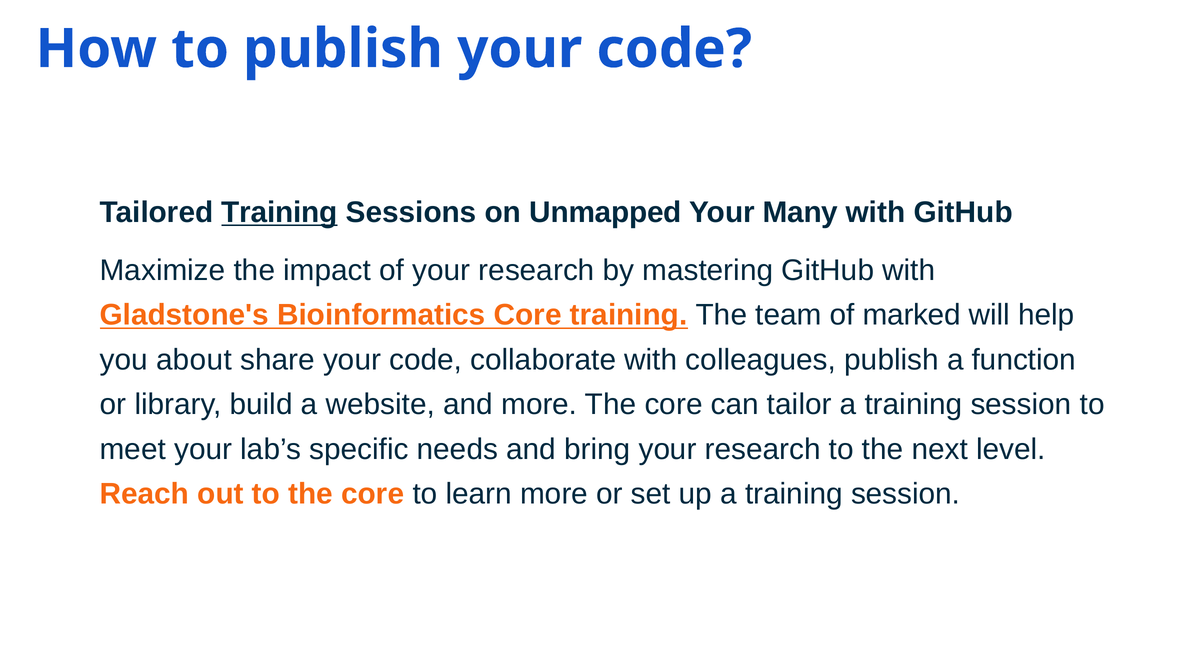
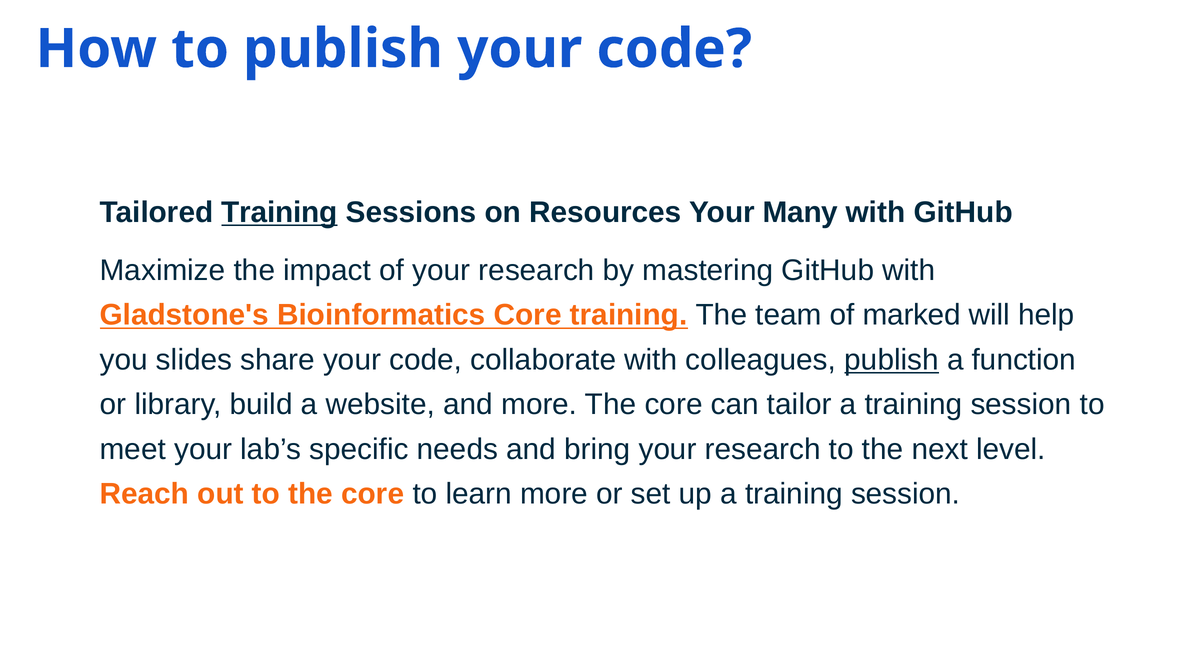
Unmapped: Unmapped -> Resources
about: about -> slides
publish at (892, 360) underline: none -> present
